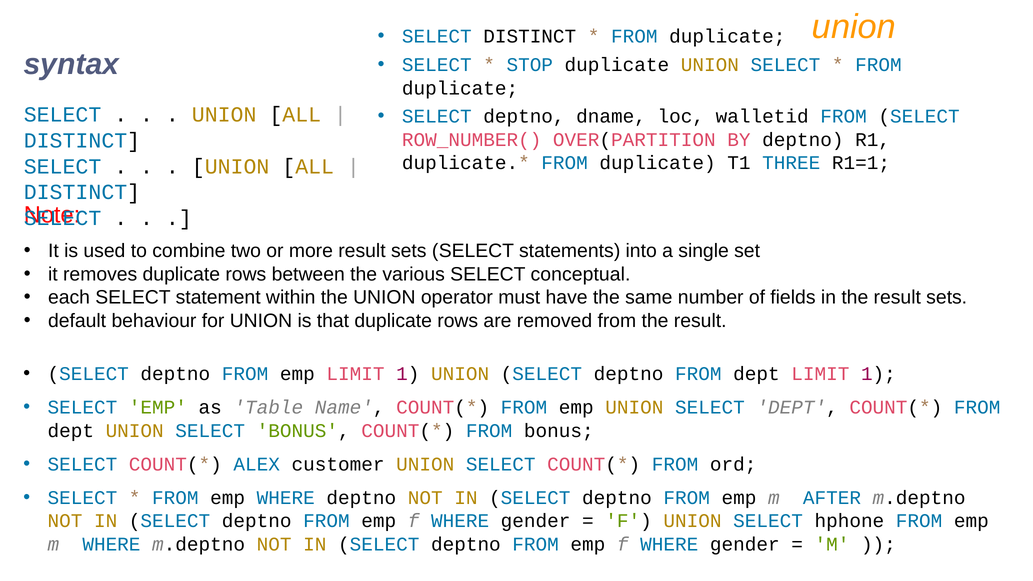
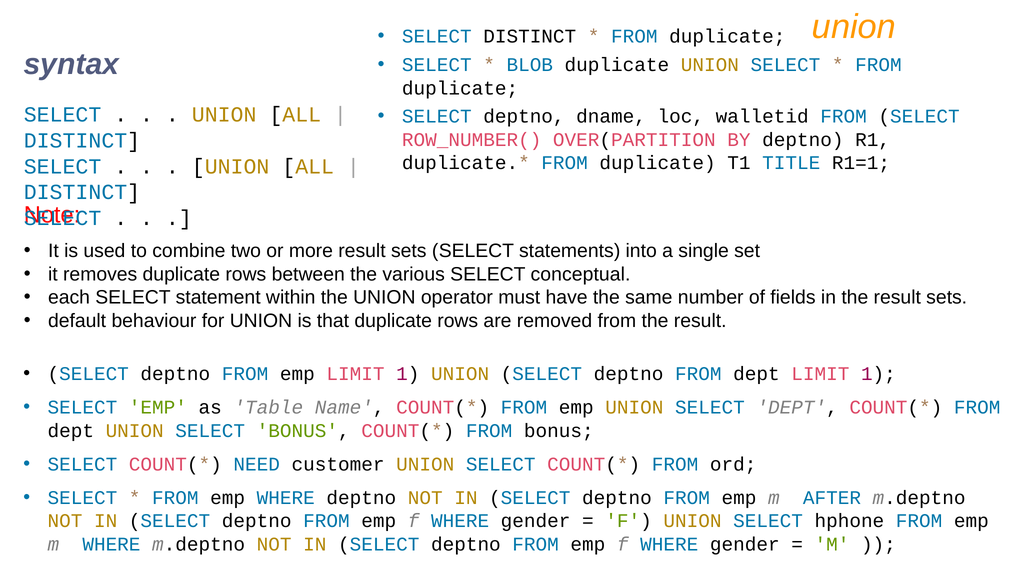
STOP: STOP -> BLOB
THREE: THREE -> TITLE
ALEX: ALEX -> NEED
